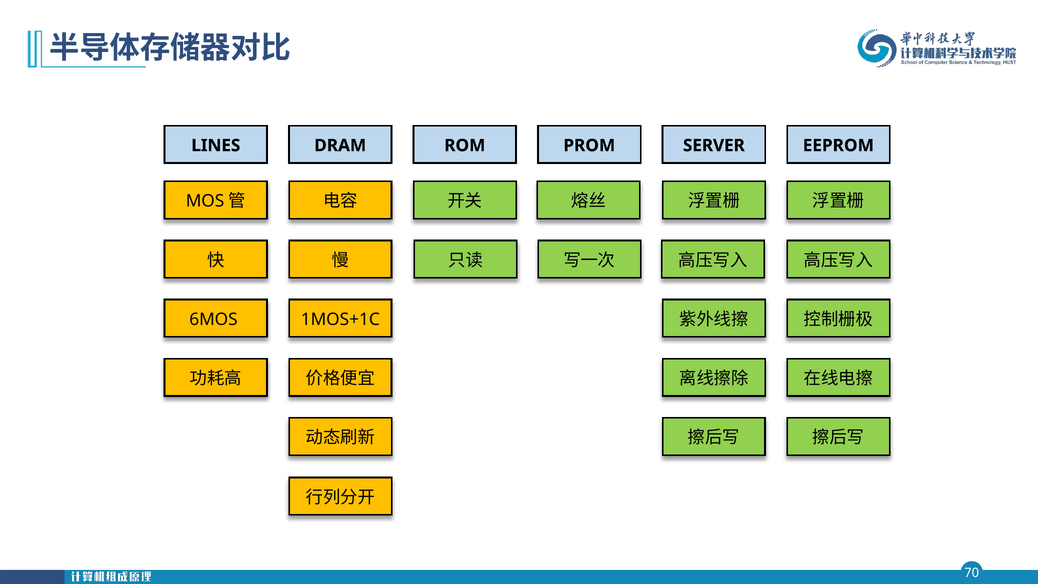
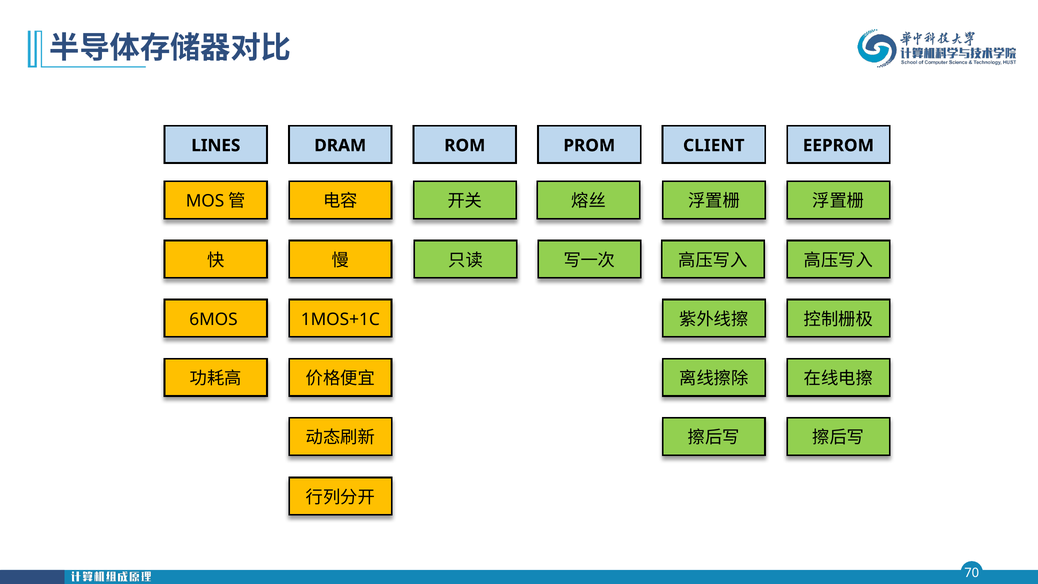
SERVER: SERVER -> CLIENT
